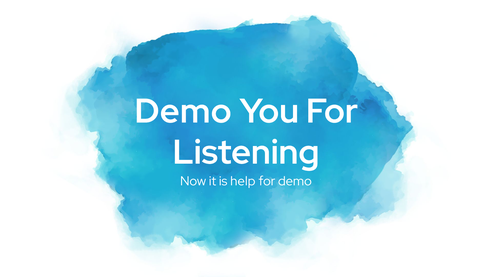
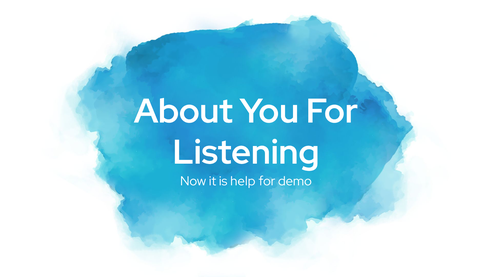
Demo at (183, 111): Demo -> About
